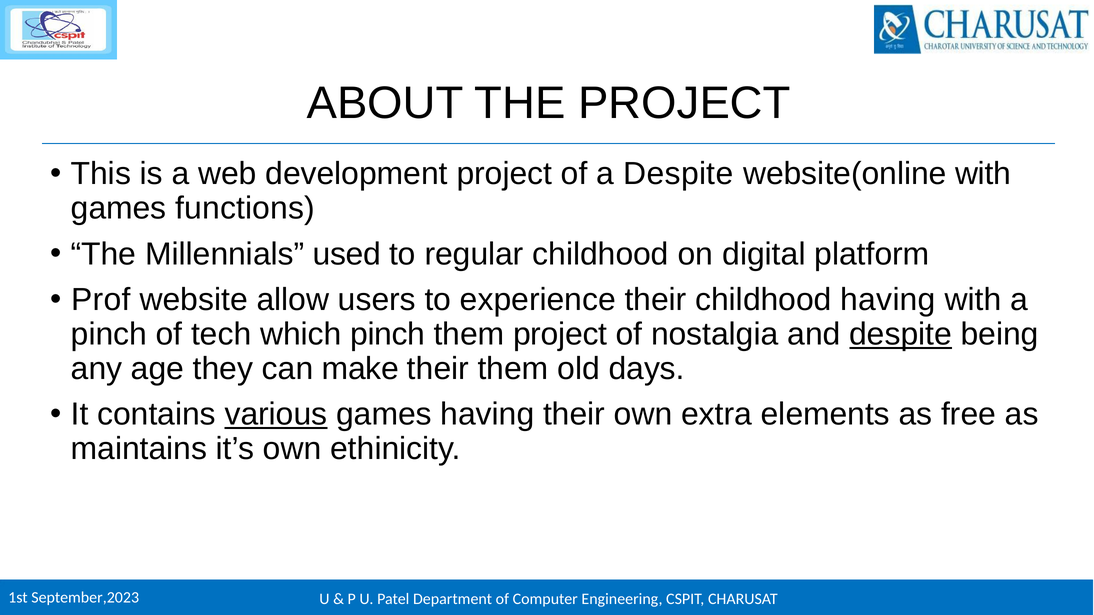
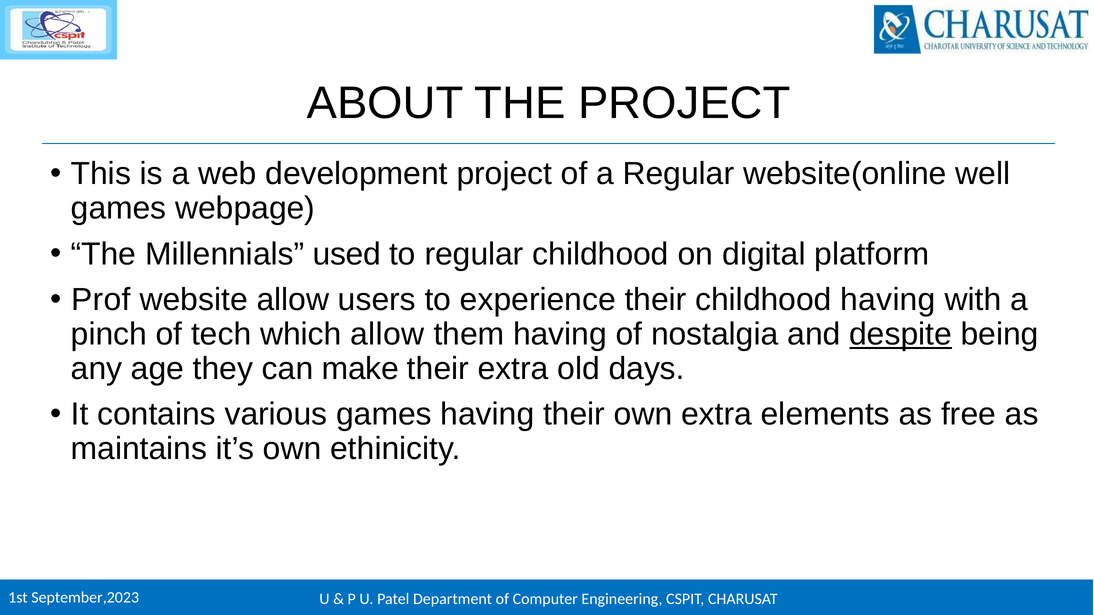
a Despite: Despite -> Regular
website(online with: with -> well
functions: functions -> webpage
which pinch: pinch -> allow
them project: project -> having
their them: them -> extra
various underline: present -> none
